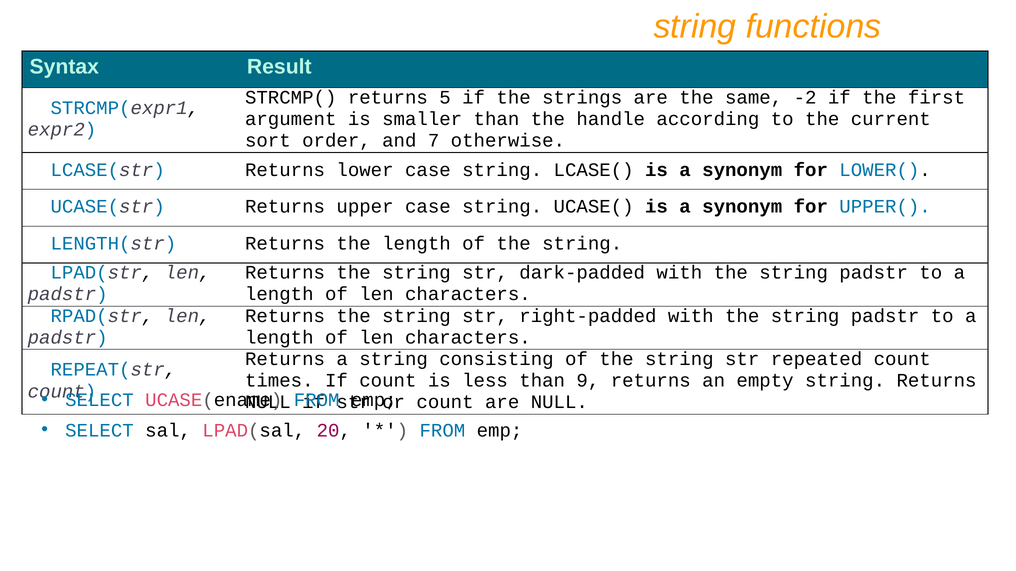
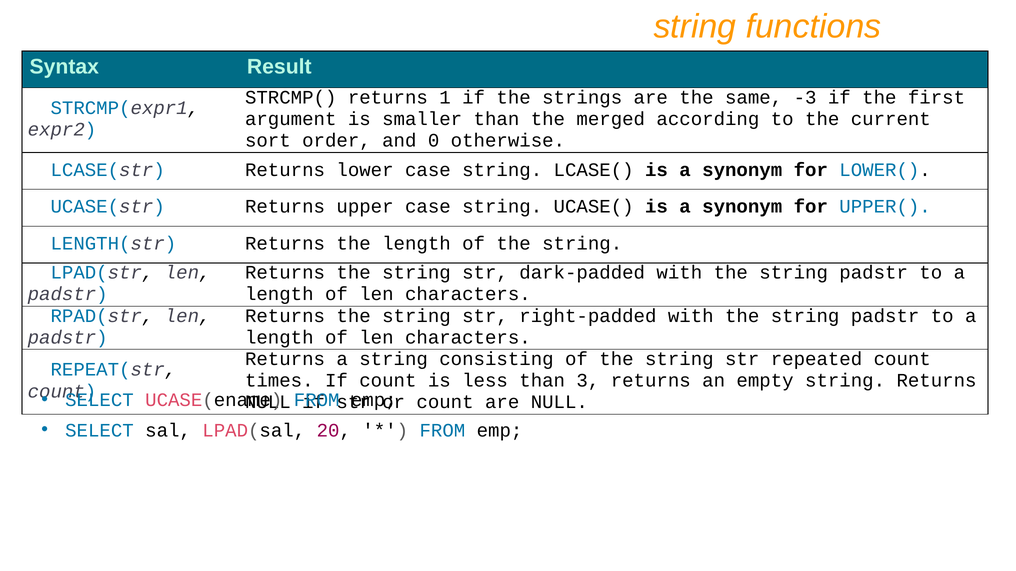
5: 5 -> 1
-2: -2 -> -3
handle: handle -> merged
7: 7 -> 0
9: 9 -> 3
